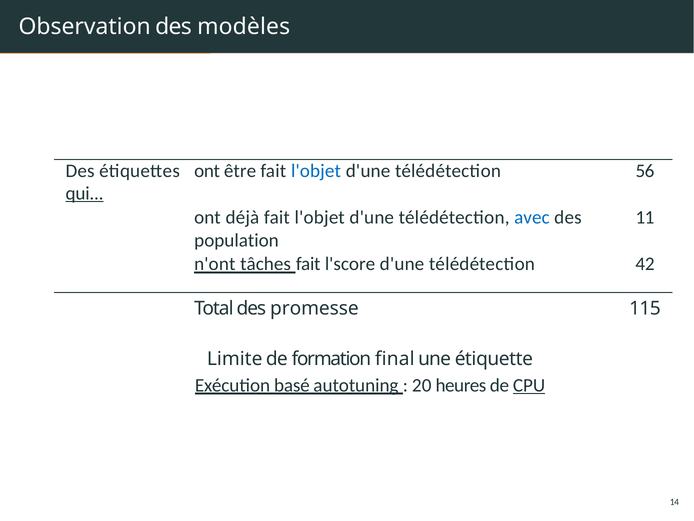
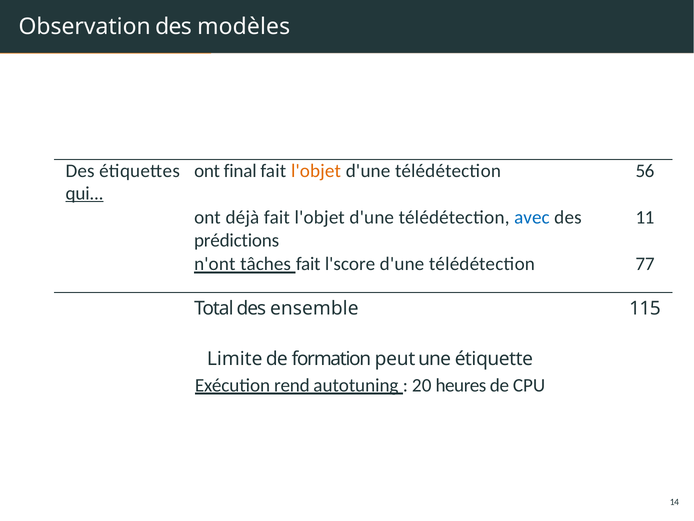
être: être -> final
l'objet at (316, 171) colour: blue -> orange
population: population -> prédictions
42: 42 -> 77
promesse: promesse -> ensemble
final: final -> peut
basé: basé -> rend
CPU underline: present -> none
